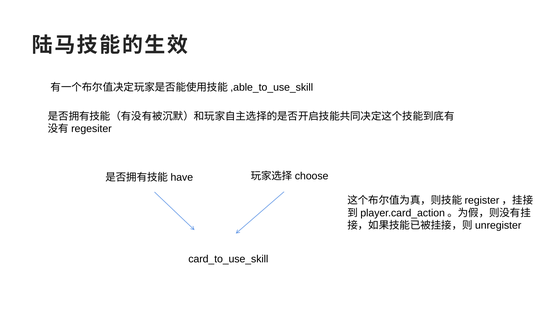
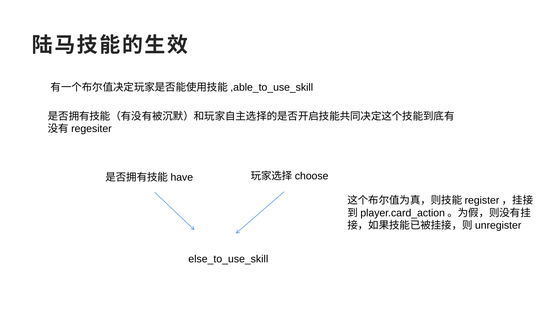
card_to_use_skill: card_to_use_skill -> else_to_use_skill
